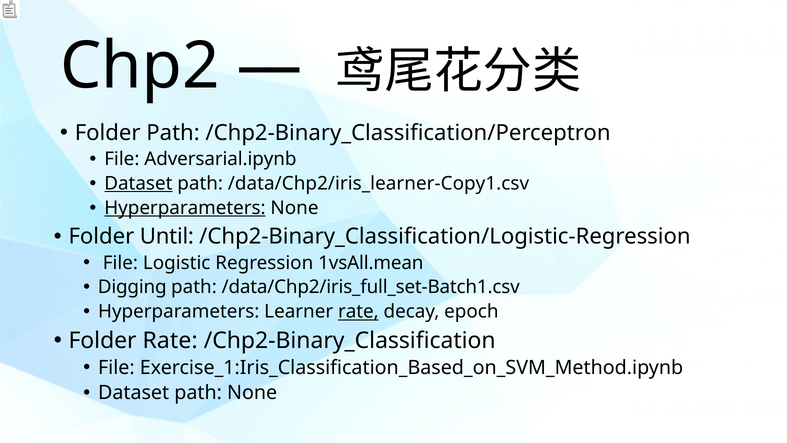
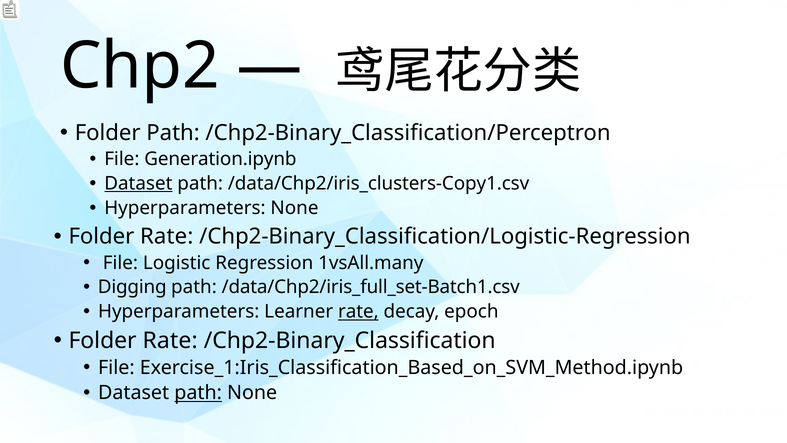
Adversarial.ipynb: Adversarial.ipynb -> Generation.ipynb
/data/Chp2/iris_learner-Copy1.csv: /data/Chp2/iris_learner-Copy1.csv -> /data/Chp2/iris_clusters-Copy1.csv
Hyperparameters at (185, 208) underline: present -> none
Until at (167, 236): Until -> Rate
1vsAll.mean: 1vsAll.mean -> 1vsAll.many
path at (198, 393) underline: none -> present
